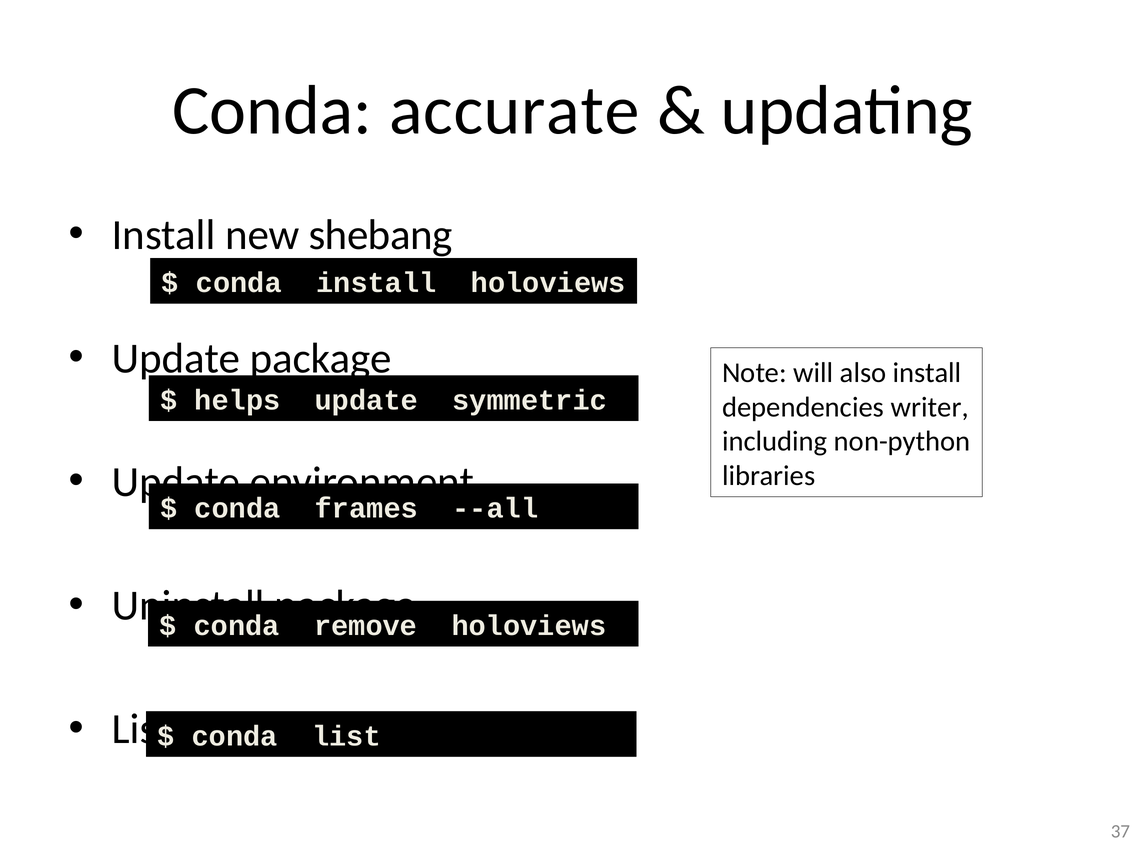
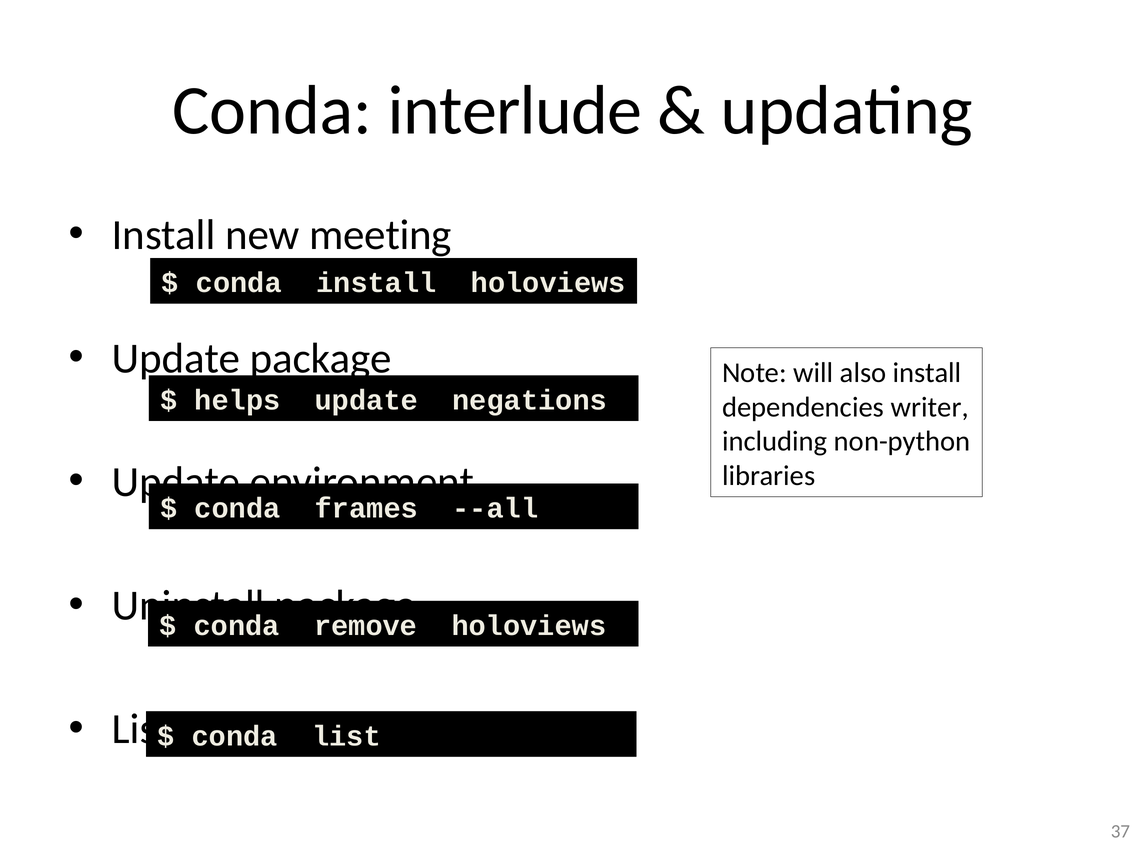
accurate: accurate -> interlude
shebang: shebang -> meeting
symmetric: symmetric -> negations
